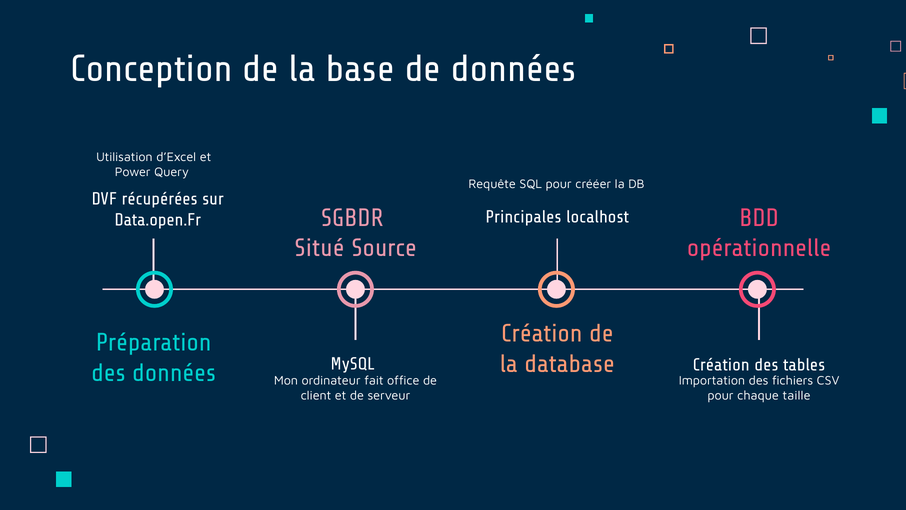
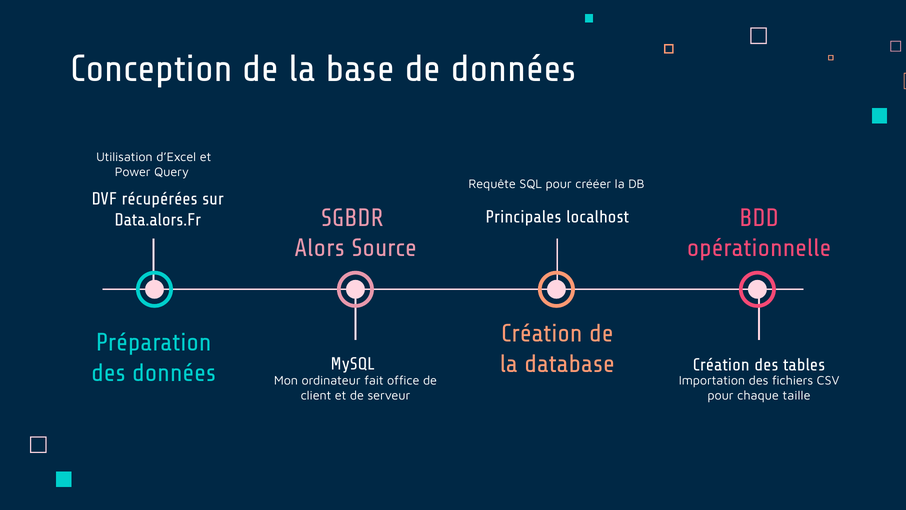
Data.open.Fr: Data.open.Fr -> Data.alors.Fr
Situé: Situé -> Alors
